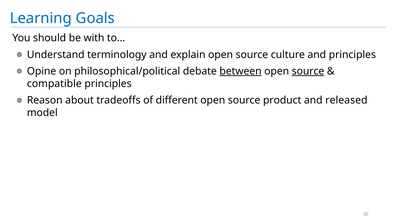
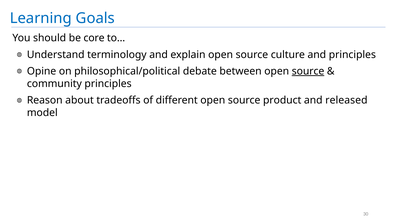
with: with -> core
between underline: present -> none
compatible: compatible -> community
